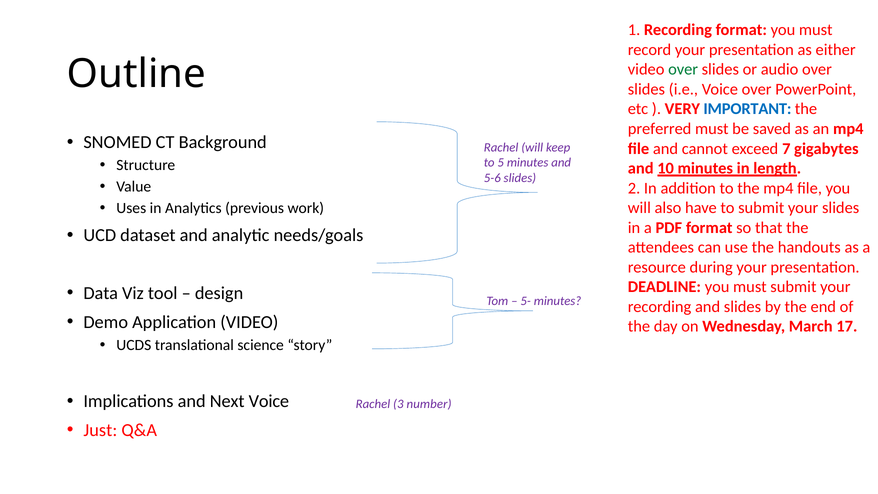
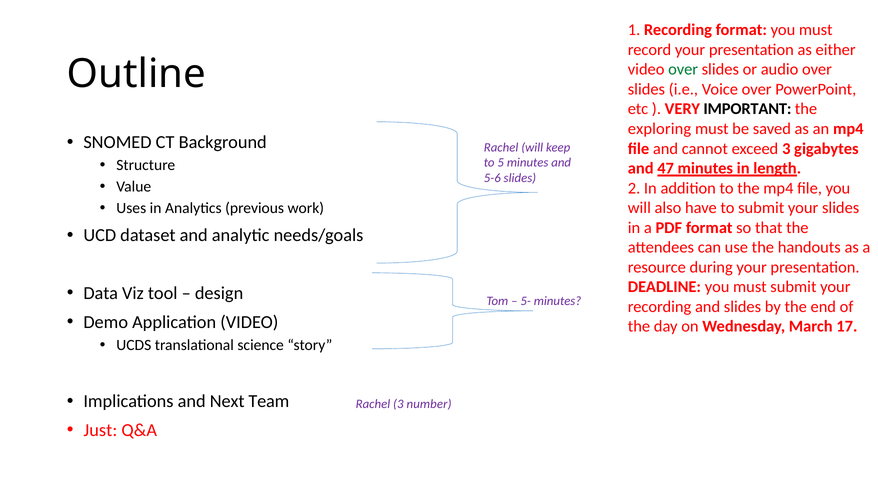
IMPORTANT colour: blue -> black
preferred: preferred -> exploring
exceed 7: 7 -> 3
10: 10 -> 47
Next Voice: Voice -> Team
